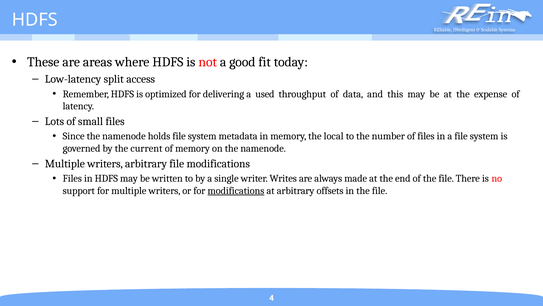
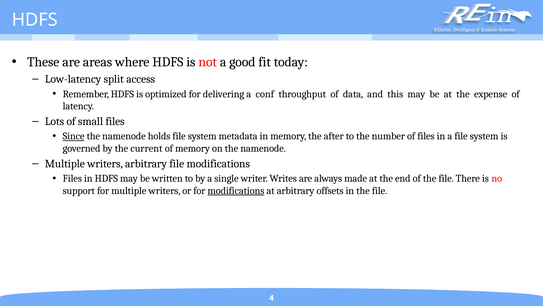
used: used -> conf
Since underline: none -> present
local: local -> after
